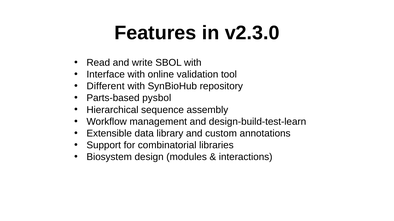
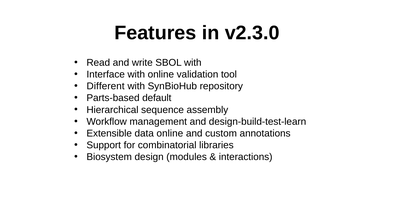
pysbol: pysbol -> default
data library: library -> online
